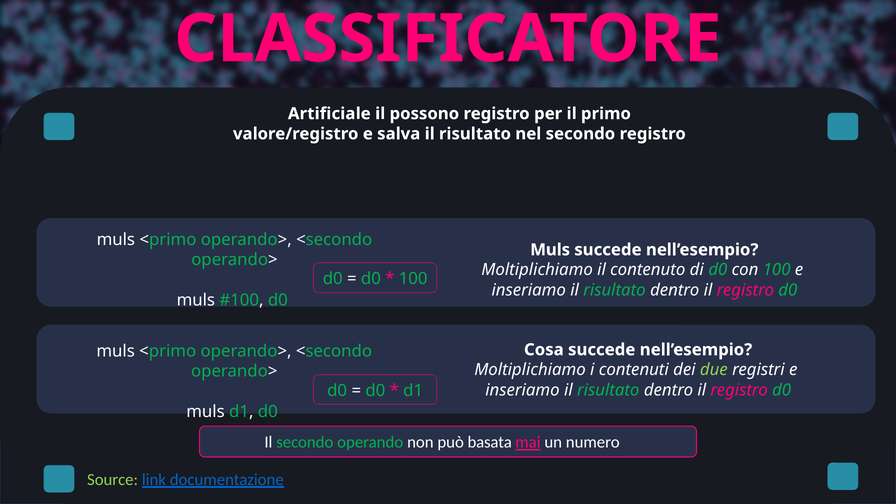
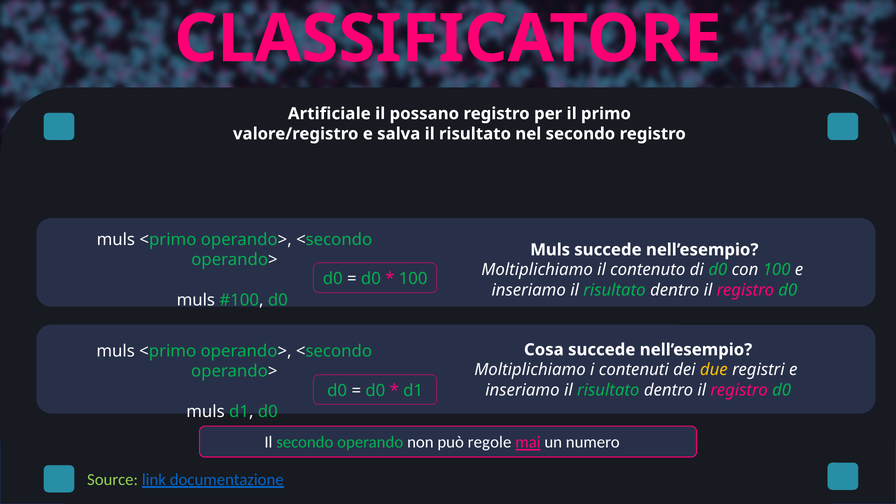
possono: possono -> possano
due colour: light green -> yellow
basata: basata -> regole
